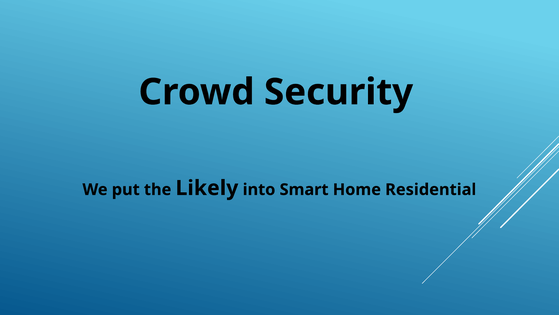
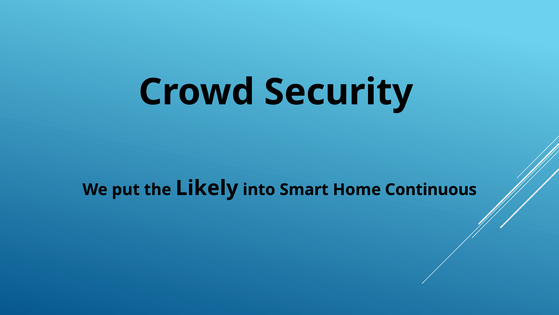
Residential: Residential -> Continuous
